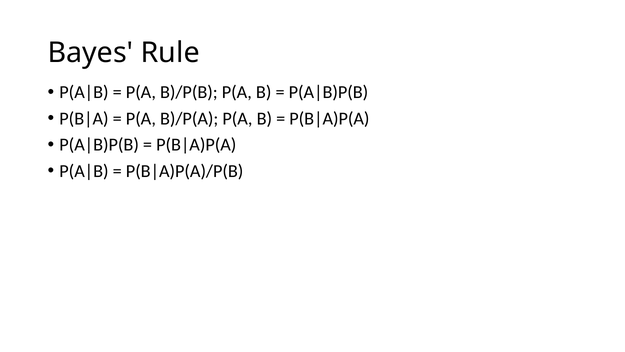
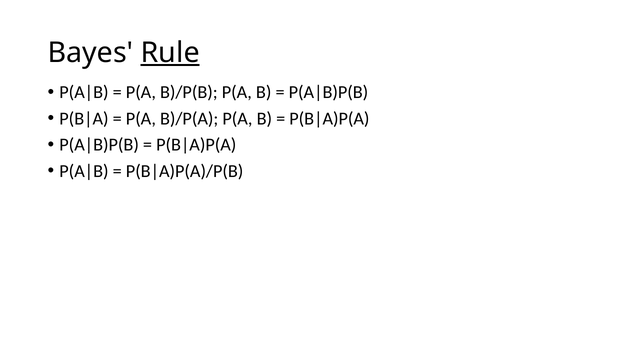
Rule underline: none -> present
